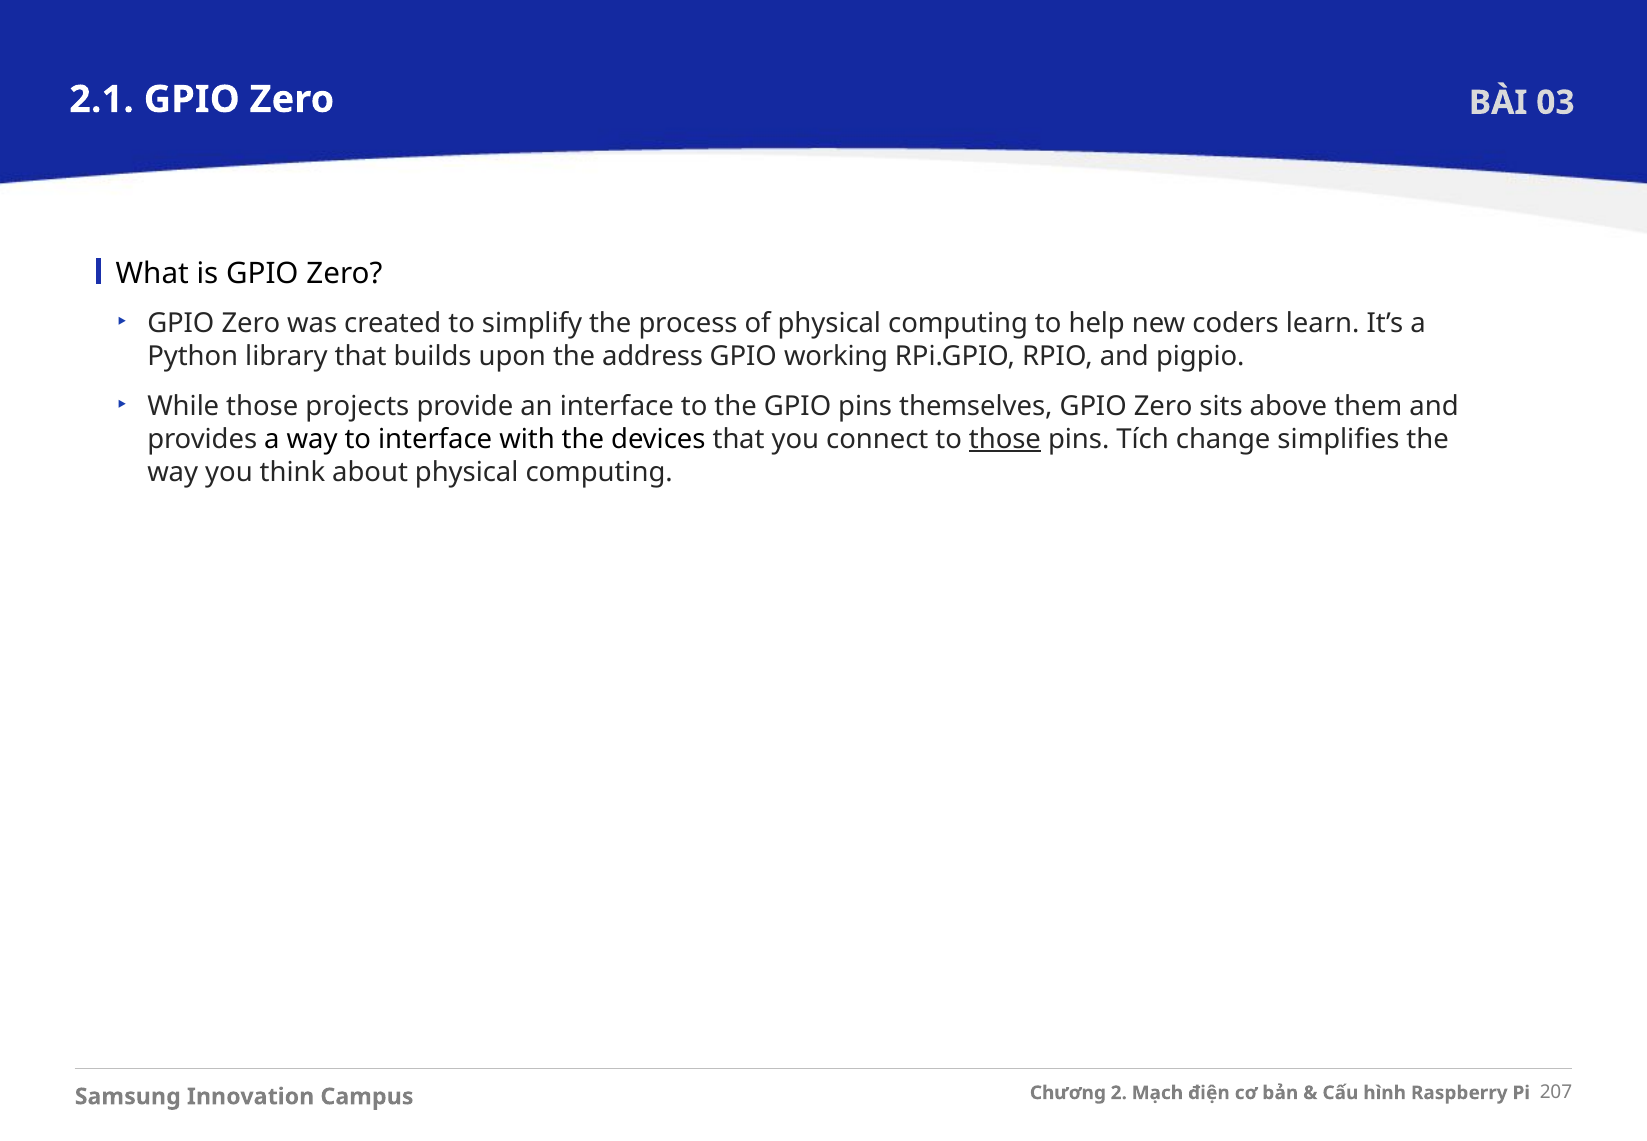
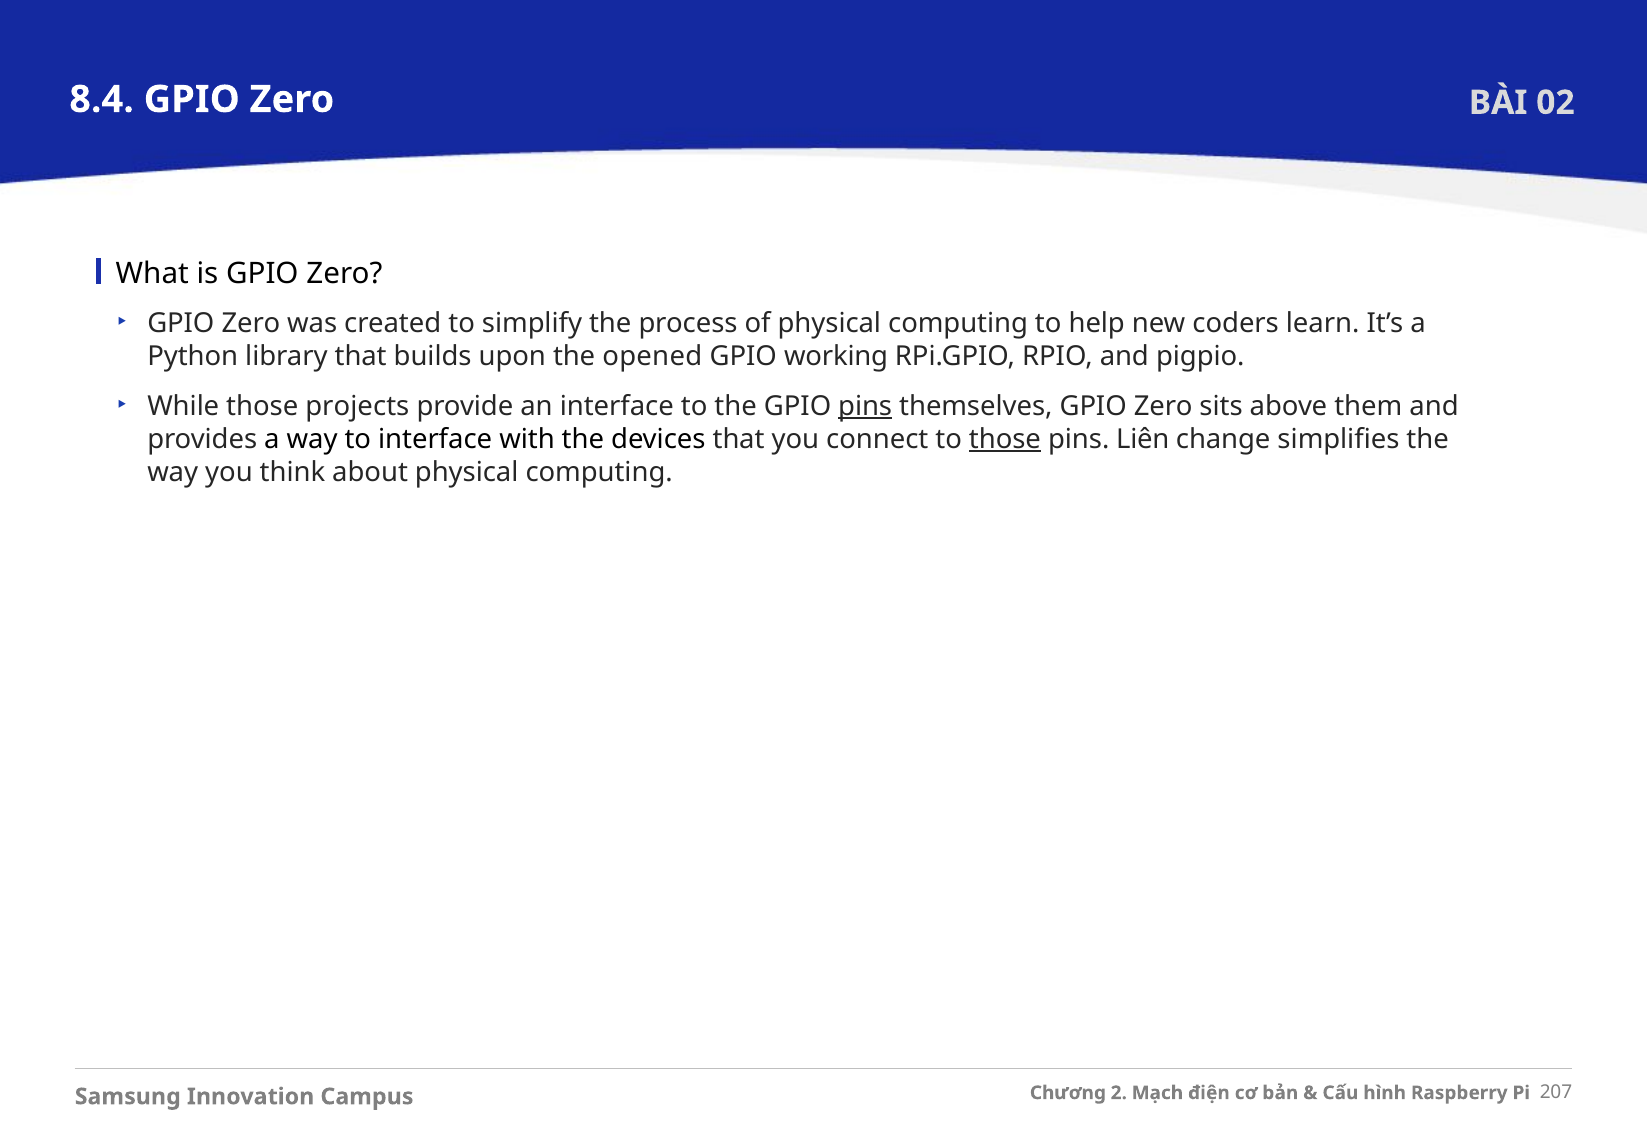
2.1: 2.1 -> 8.4
03: 03 -> 02
address: address -> opened
pins at (865, 406) underline: none -> present
Tích: Tích -> Liên
